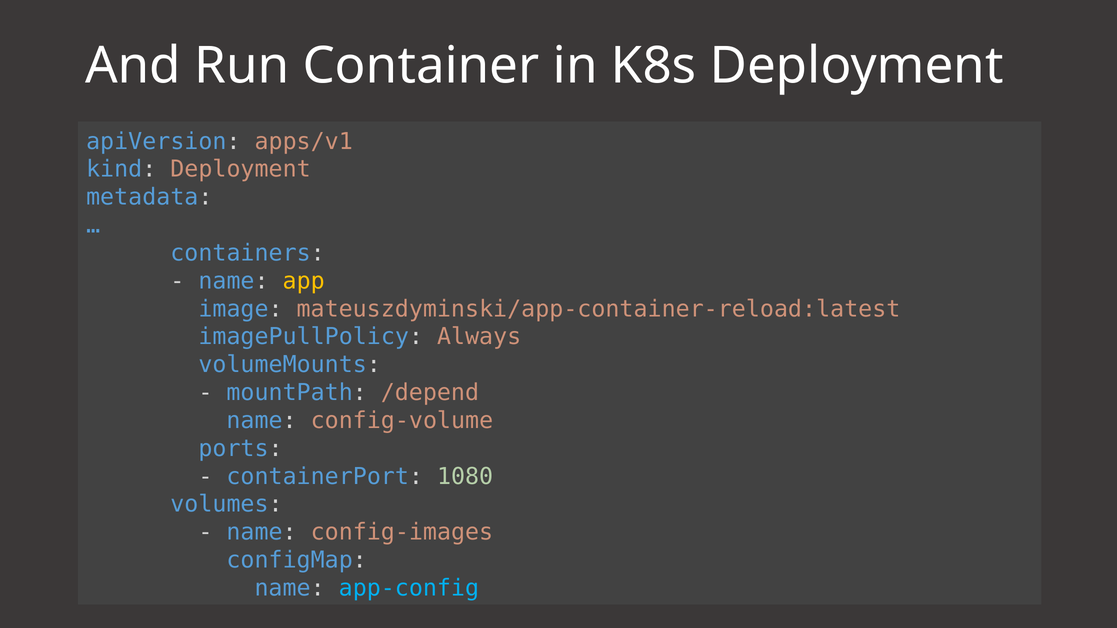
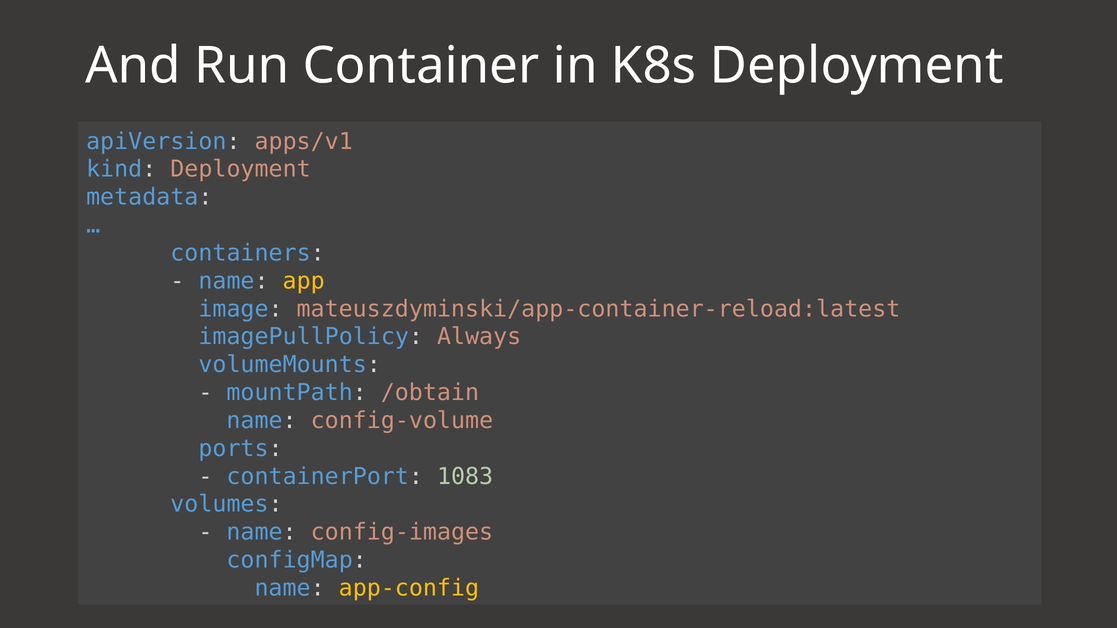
/depend: /depend -> /obtain
1080: 1080 -> 1083
app-config colour: light blue -> yellow
